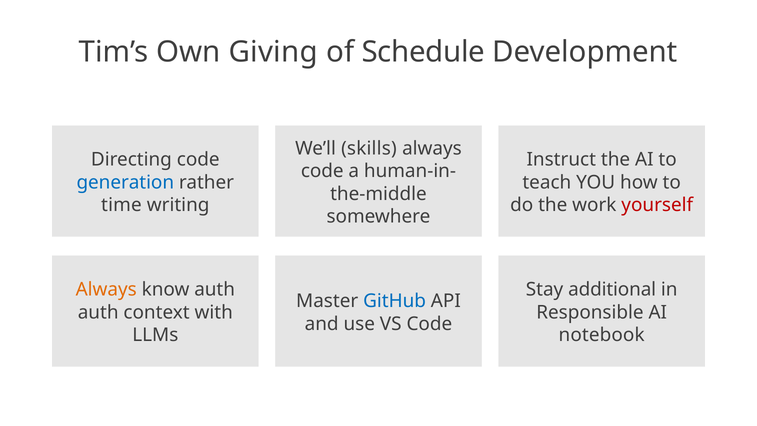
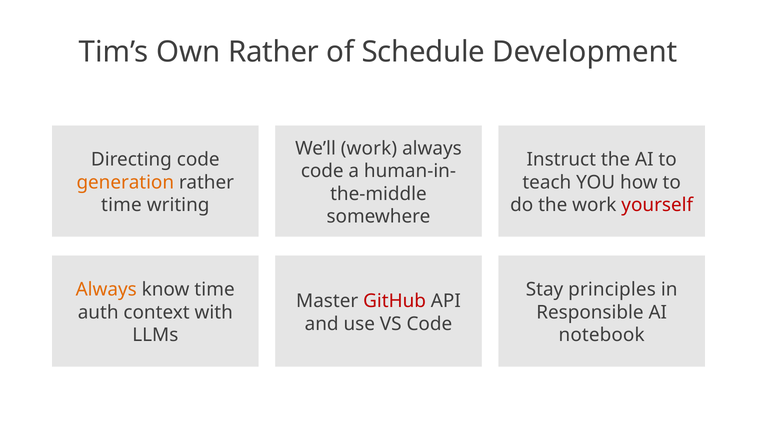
Own Giving: Giving -> Rather
We’ll skills: skills -> work
generation colour: blue -> orange
know auth: auth -> time
additional: additional -> principles
GitHub colour: blue -> red
